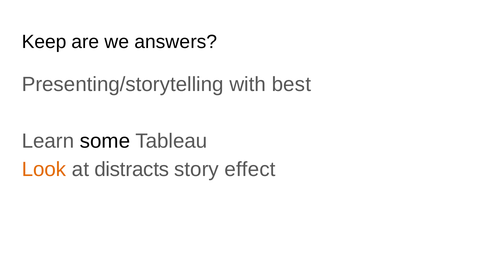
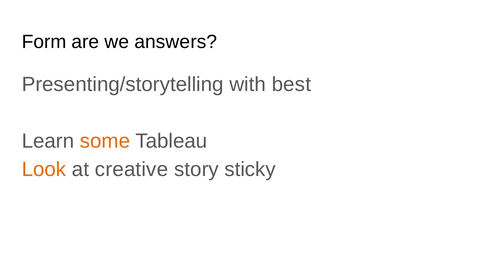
Keep: Keep -> Form
some colour: black -> orange
distracts: distracts -> creative
effect: effect -> sticky
